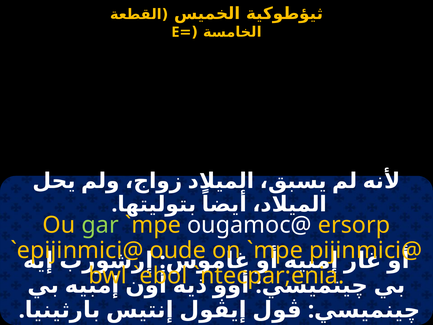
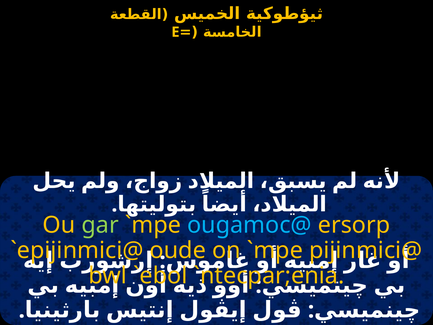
ougamoc@ colour: white -> light blue
